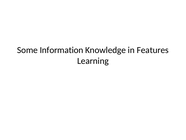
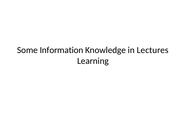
Features: Features -> Lectures
